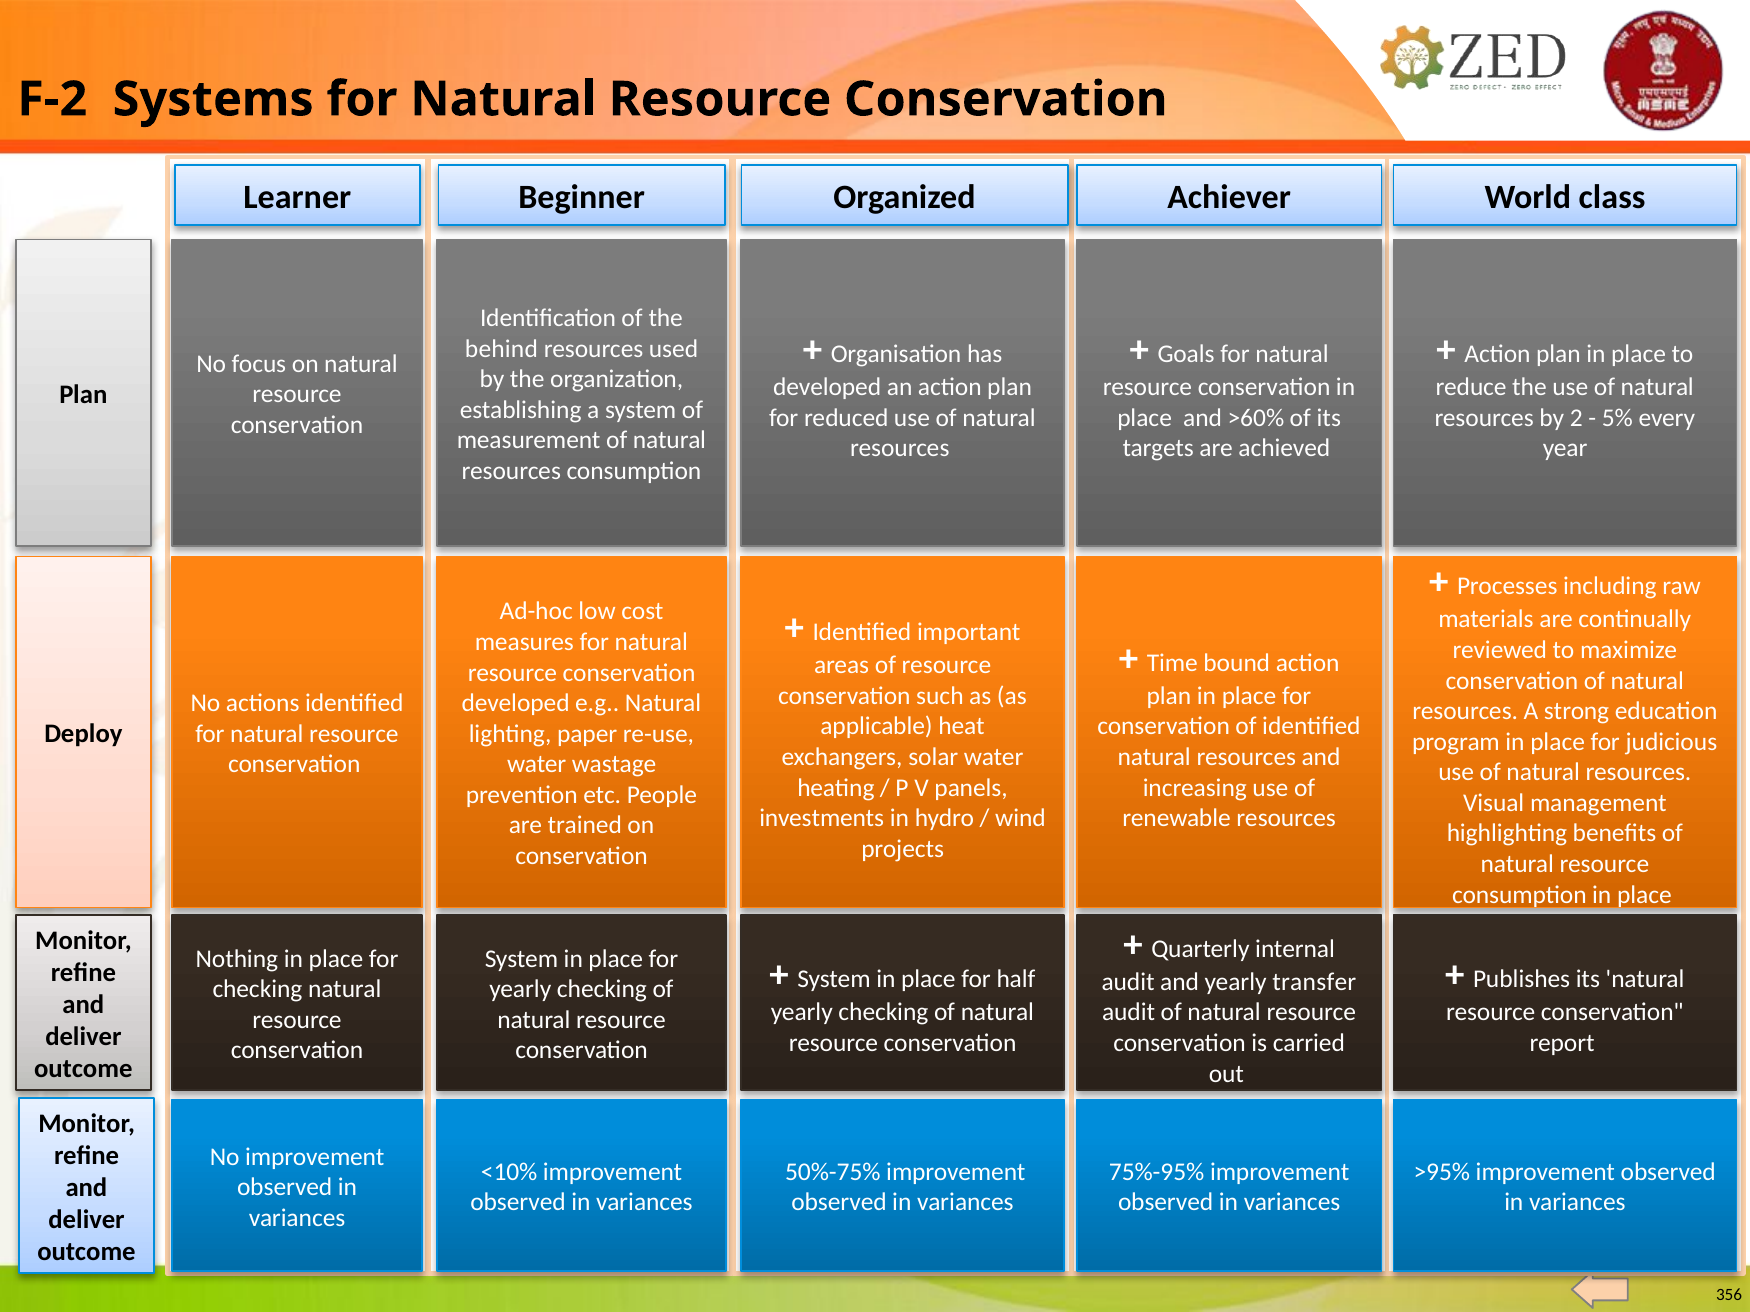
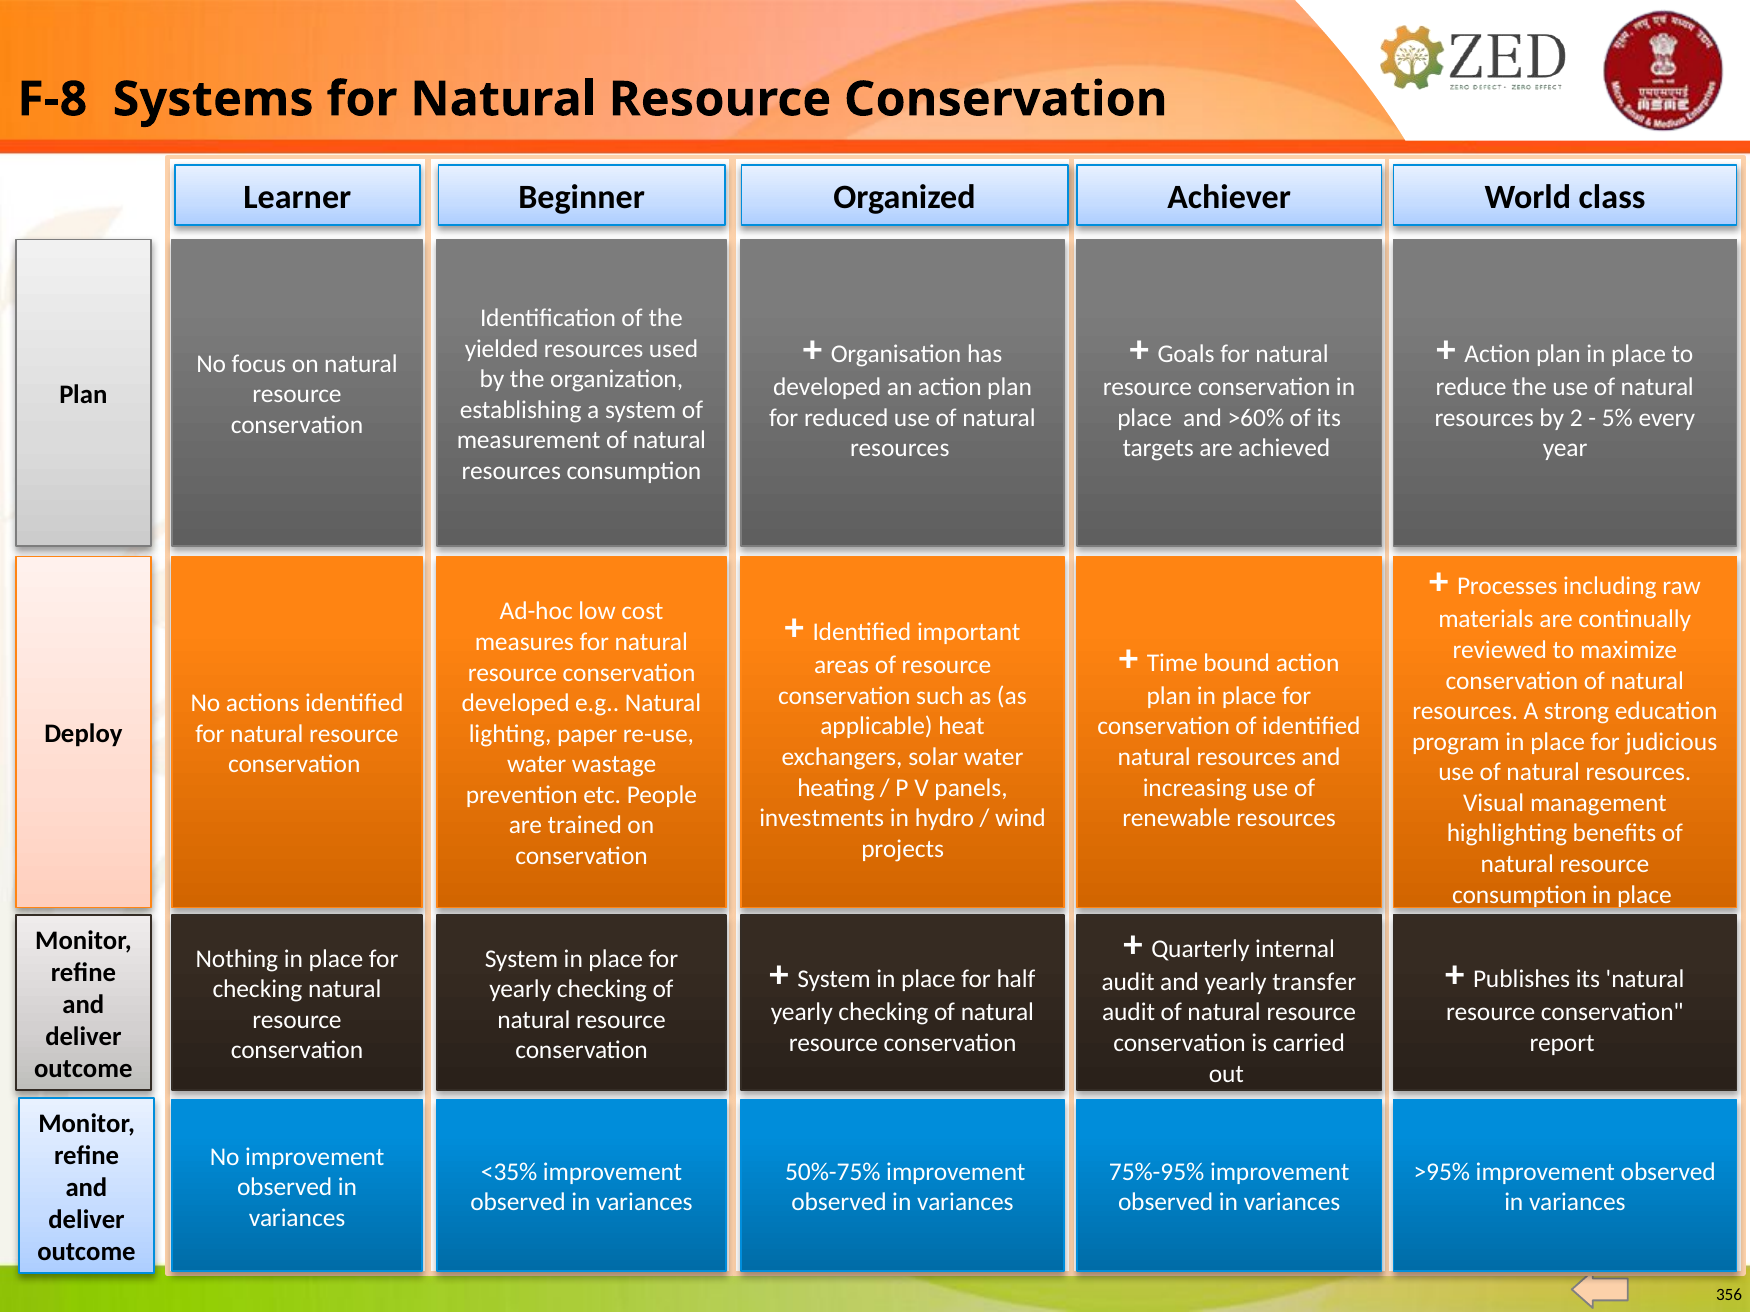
F-2: F-2 -> F-8
behind: behind -> yielded
<10%: <10% -> <35%
